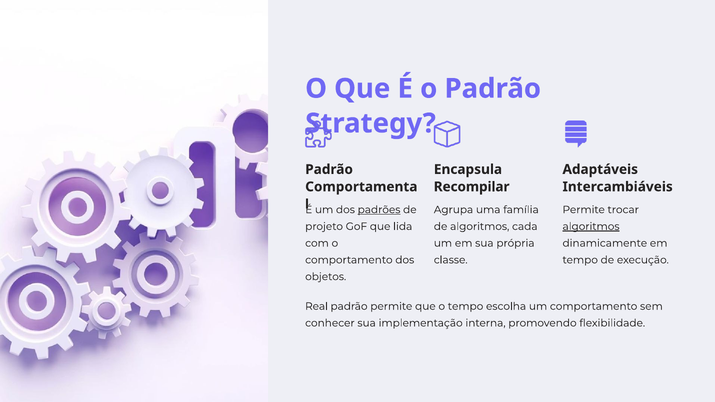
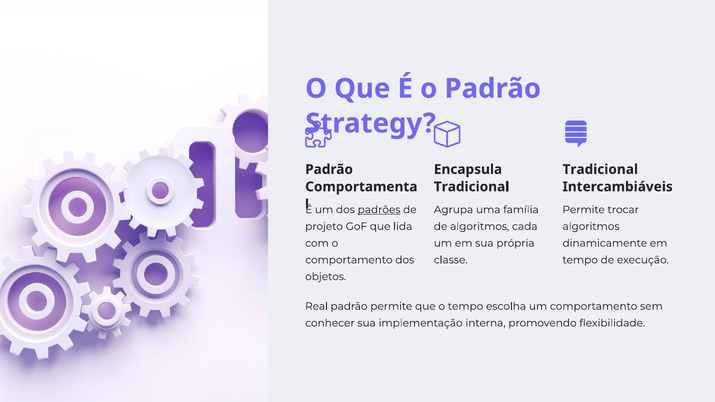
Adaptáveis at (600, 169): Adaptáveis -> Tradicional
Recompilar at (472, 187): Recompilar -> Tradicional
algoritmos at (591, 227) underline: present -> none
